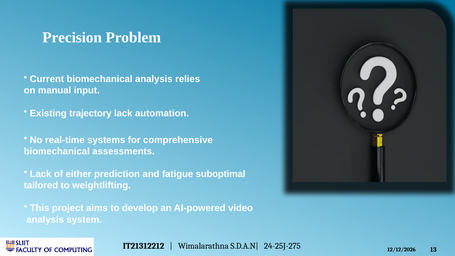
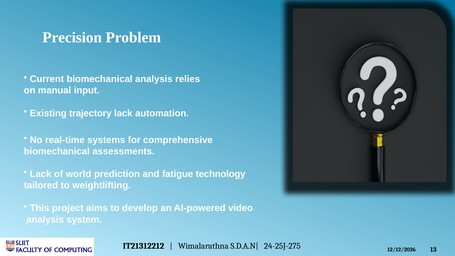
either: either -> world
suboptimal: suboptimal -> technology
